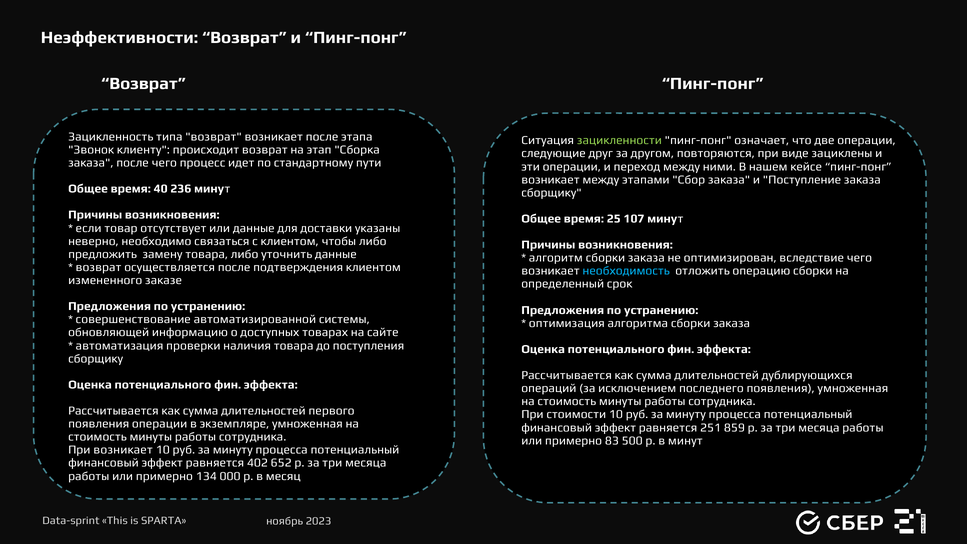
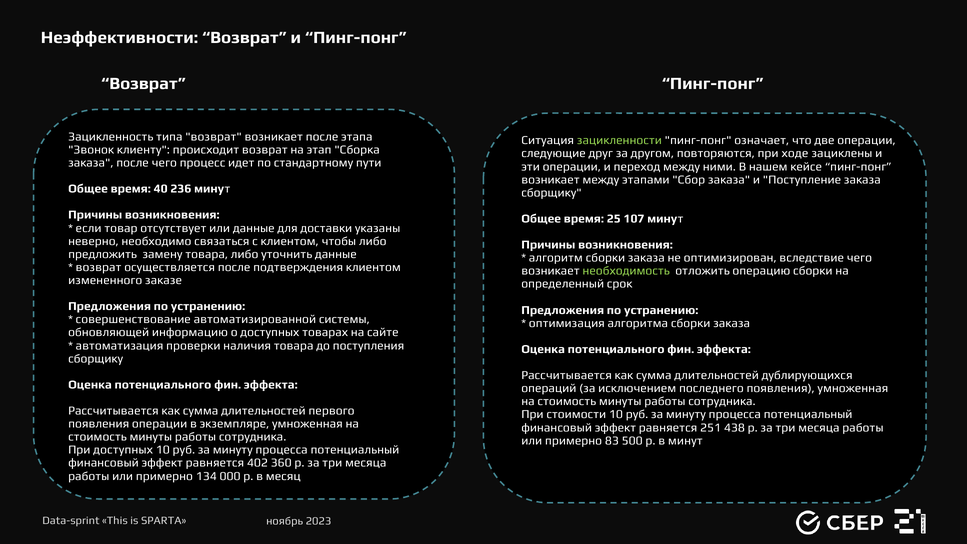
виде: виде -> ходе
необходимость colour: light blue -> light green
859: 859 -> 438
При возникает: возникает -> доступных
652: 652 -> 360
